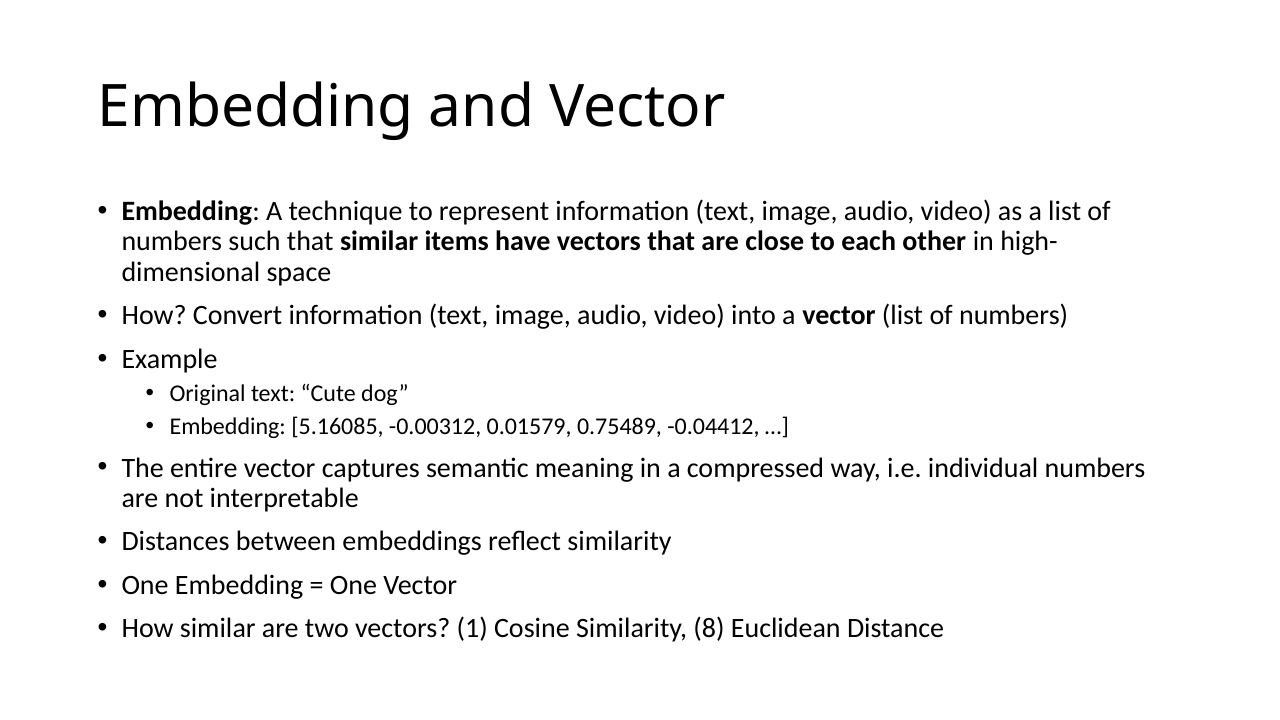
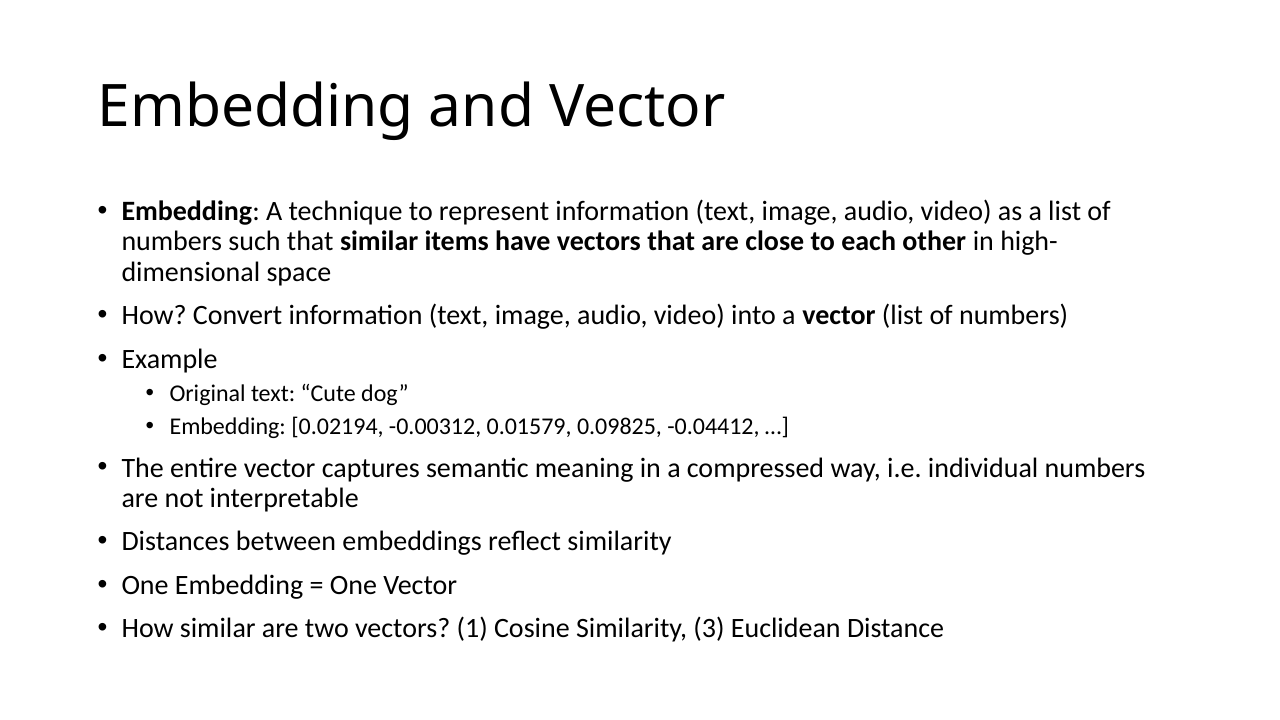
5.16085: 5.16085 -> 0.02194
0.75489: 0.75489 -> 0.09825
8: 8 -> 3
